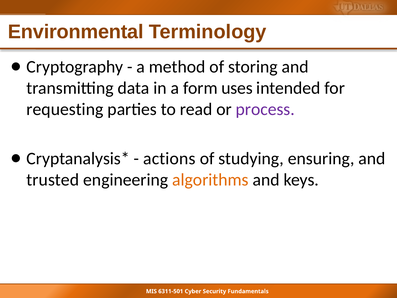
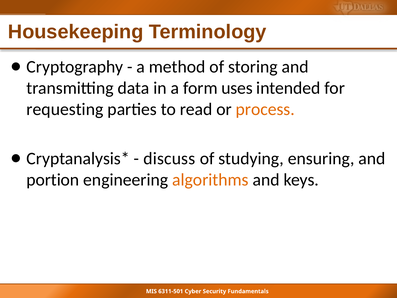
Environmental: Environmental -> Housekeeping
process colour: purple -> orange
actions: actions -> discuss
trusted: trusted -> portion
